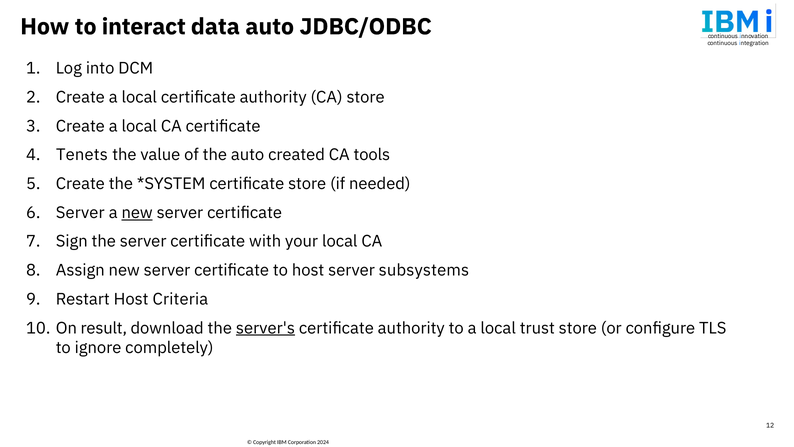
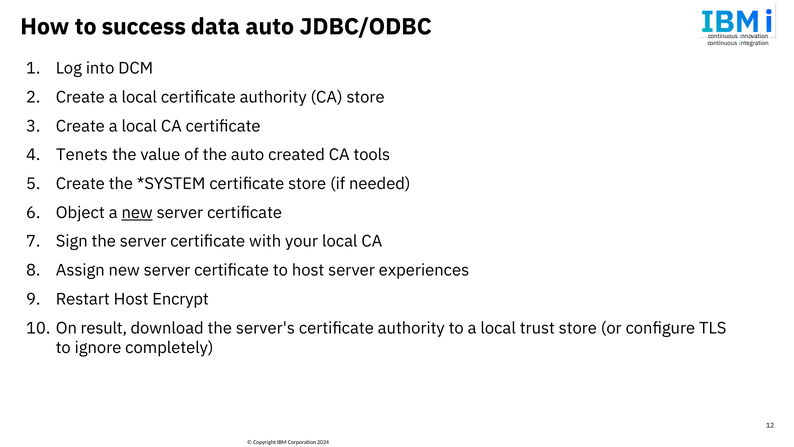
interact: interact -> success
Server at (80, 213): Server -> Object
subsystems: subsystems -> experiences
Criteria: Criteria -> Encrypt
server's underline: present -> none
